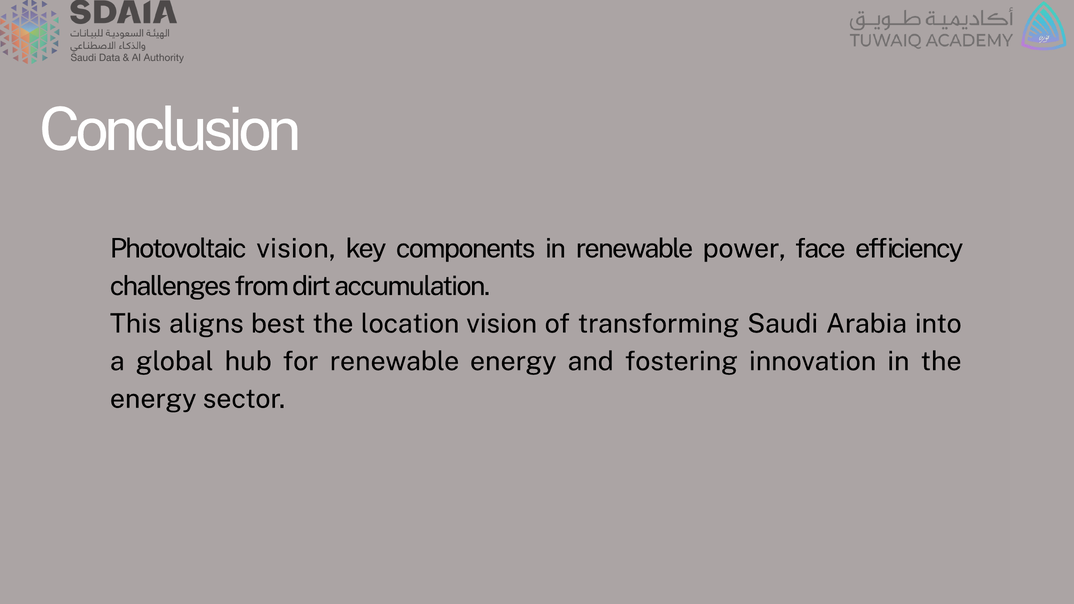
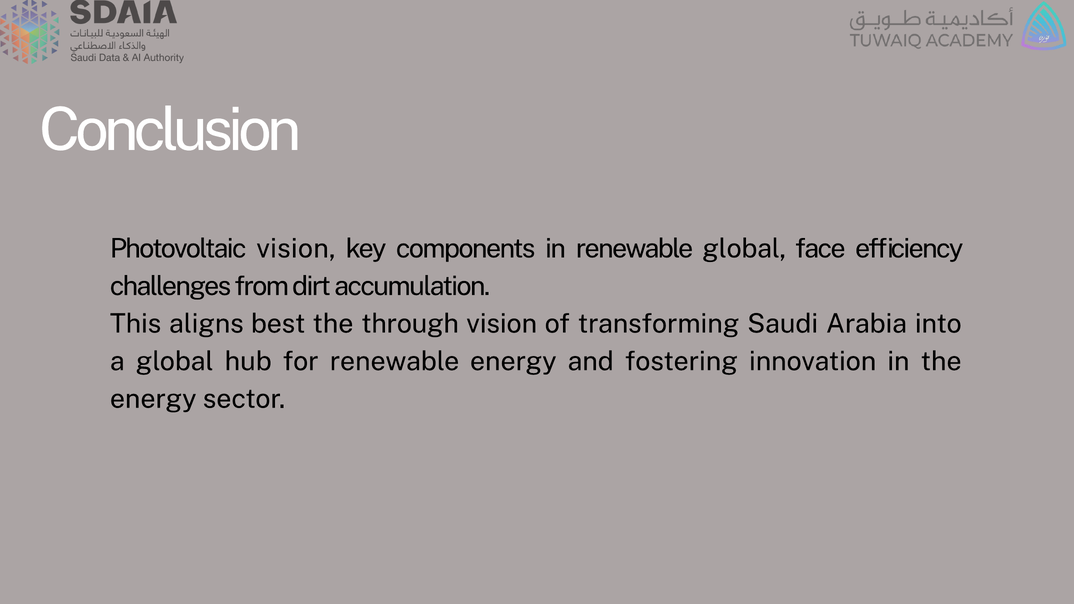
renewable power: power -> global
location: location -> through
